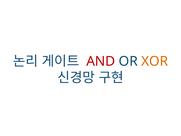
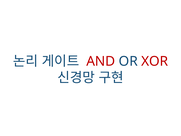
XOR colour: orange -> red
